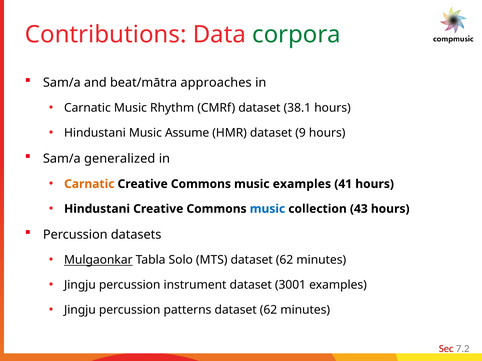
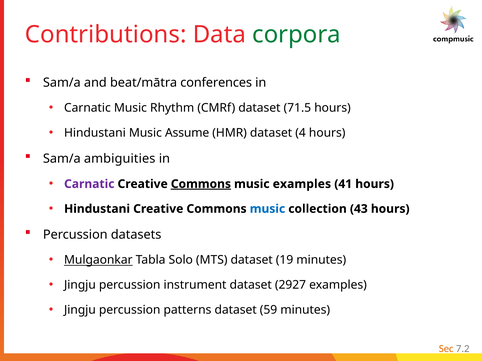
approaches: approaches -> conferences
38.1: 38.1 -> 71.5
9: 9 -> 4
generalized: generalized -> ambiguities
Carnatic at (89, 184) colour: orange -> purple
Commons at (201, 184) underline: none -> present
MTS dataset 62: 62 -> 19
3001: 3001 -> 2927
patterns dataset 62: 62 -> 59
Sec colour: red -> orange
